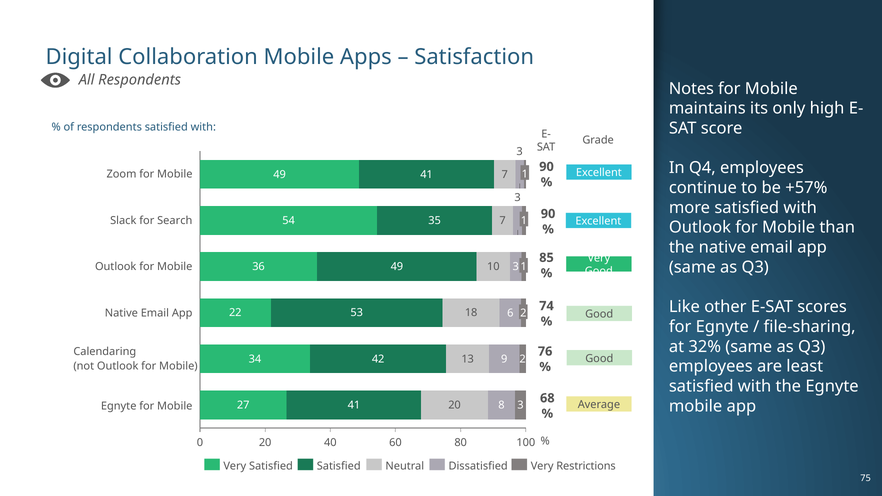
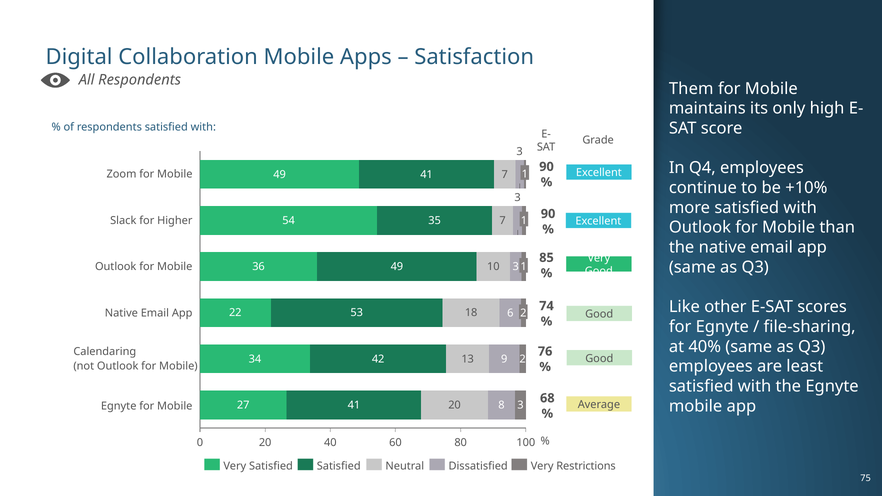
Notes: Notes -> Them
+57%: +57% -> +10%
Search: Search -> Higher
32%: 32% -> 40%
